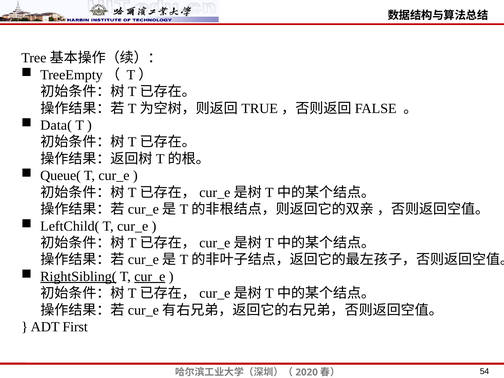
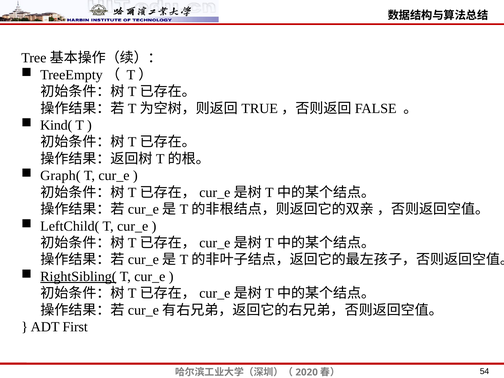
Data(: Data( -> Kind(
Queue(: Queue( -> Graph(
cur_e at (150, 276) underline: present -> none
